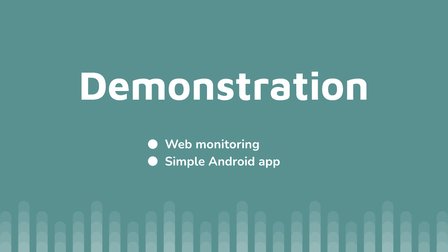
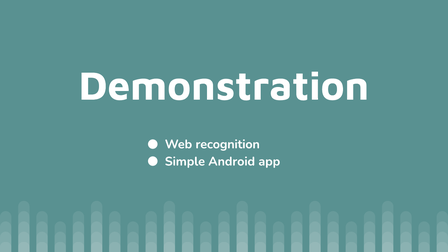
monitoring: monitoring -> recognition
